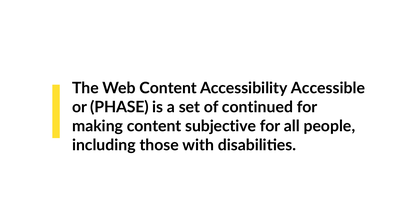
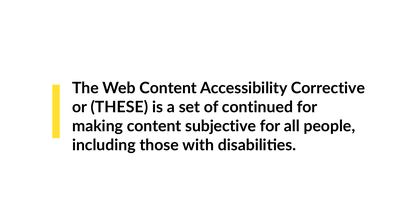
Accessible: Accessible -> Corrective
PHASE: PHASE -> THESE
